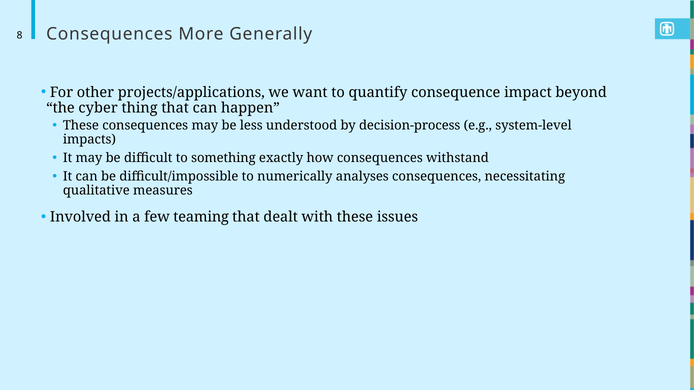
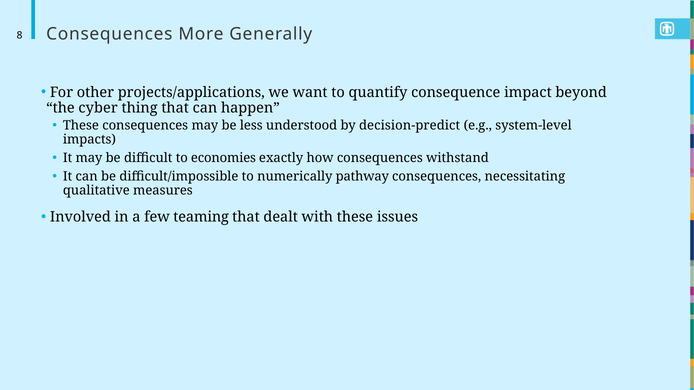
decision-process: decision-process -> decision-predict
something: something -> economies
analyses: analyses -> pathway
